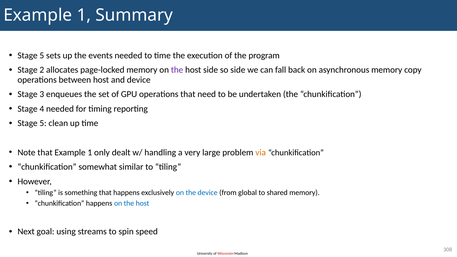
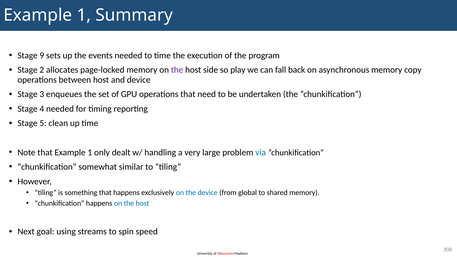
5 at (42, 55): 5 -> 9
so side: side -> play
via colour: orange -> blue
